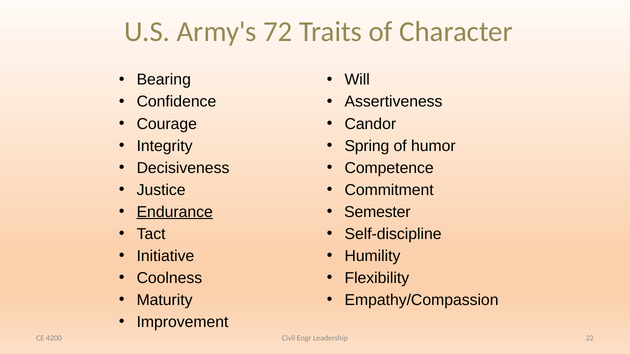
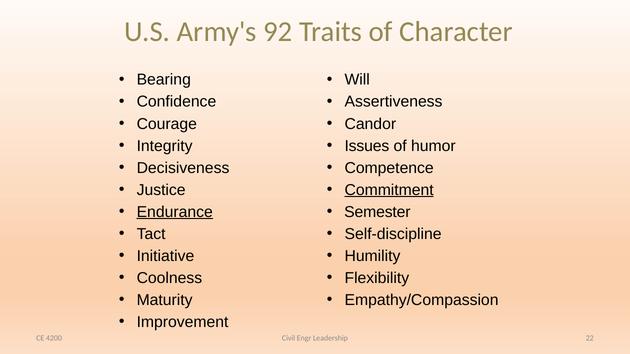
72: 72 -> 92
Spring: Spring -> Issues
Commitment underline: none -> present
